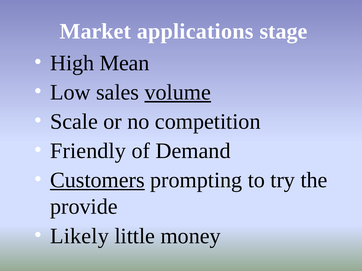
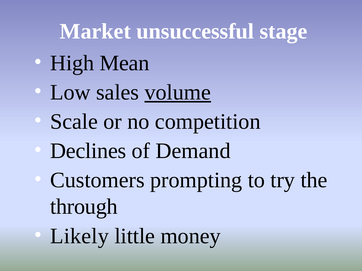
applications: applications -> unsuccessful
Friendly: Friendly -> Declines
Customers underline: present -> none
provide: provide -> through
